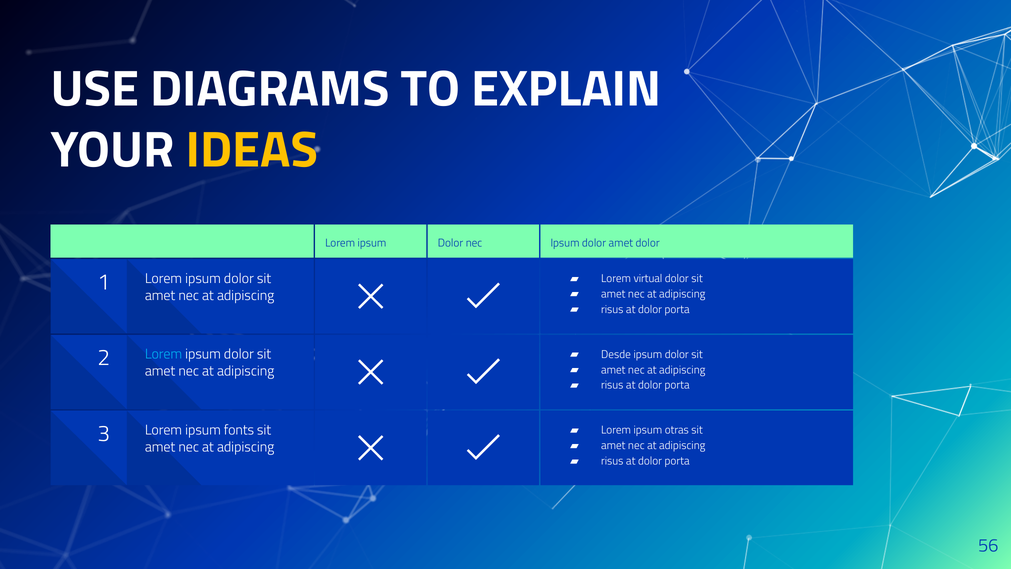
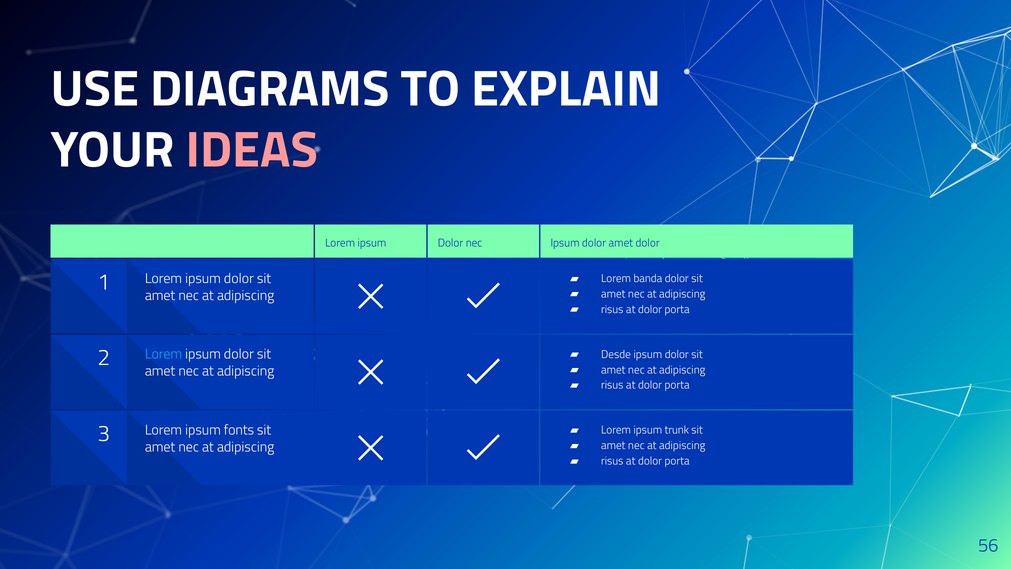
IDEAS colour: yellow -> pink
virtual: virtual -> banda
otras: otras -> trunk
